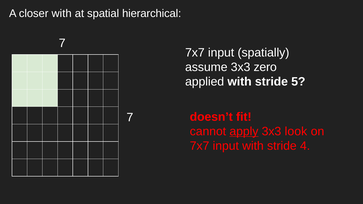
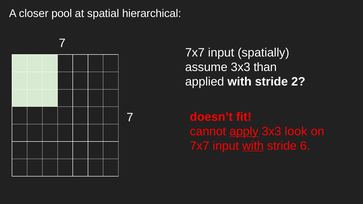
closer with: with -> pool
zero: zero -> than
5: 5 -> 2
with at (253, 146) underline: none -> present
4: 4 -> 6
